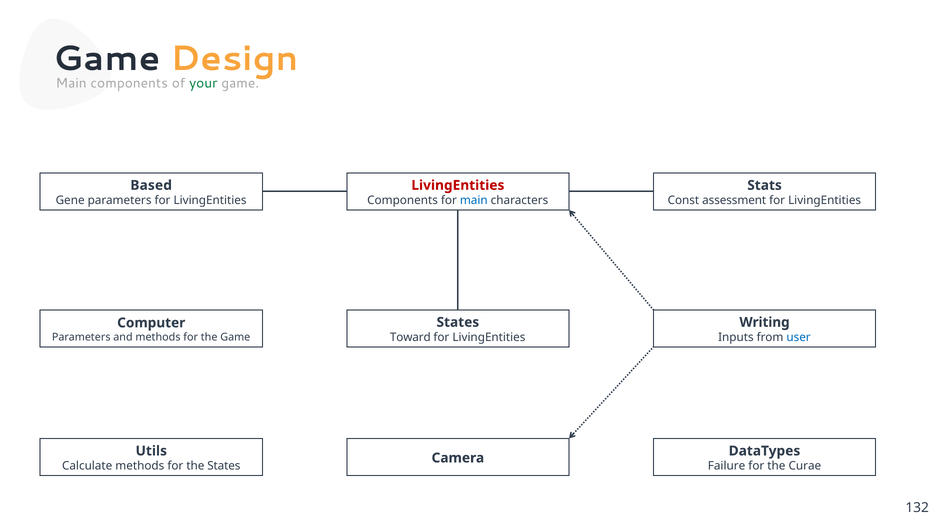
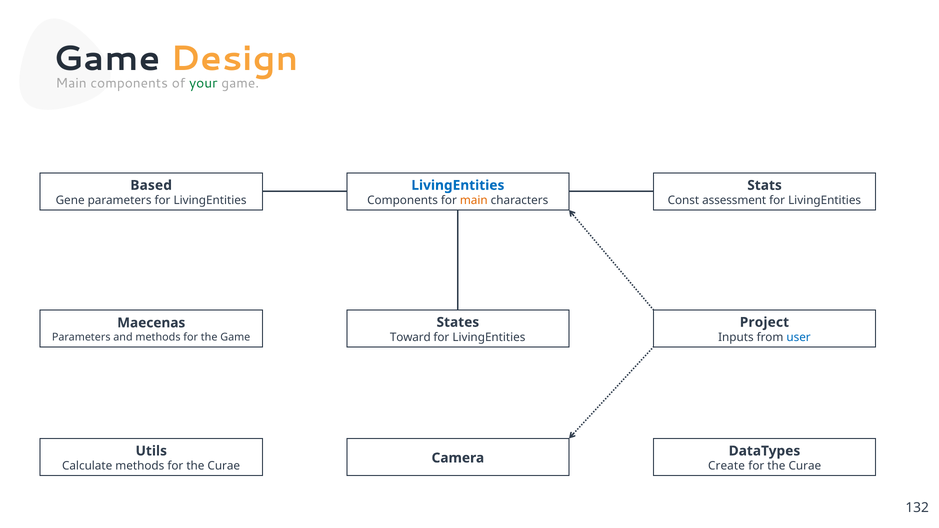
LivingEntities at (458, 185) colour: red -> blue
main at (474, 200) colour: blue -> orange
Writing: Writing -> Project
Computer: Computer -> Maecenas
methods for the States: States -> Curae
Failure: Failure -> Create
